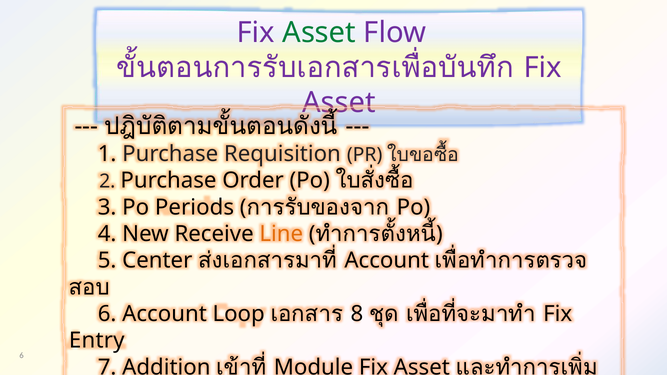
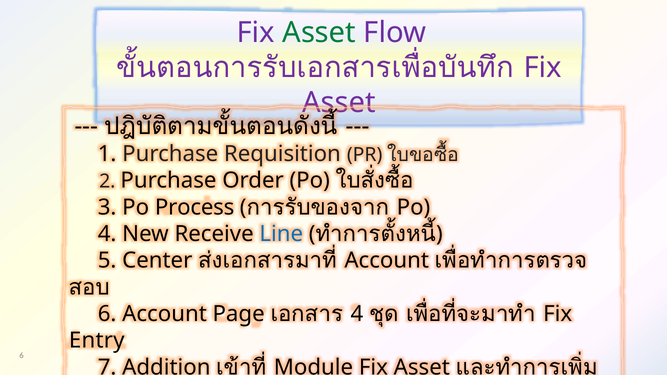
Periods: Periods -> Process
Line colour: orange -> blue
Loop: Loop -> Page
8 at (357, 314): 8 -> 4
